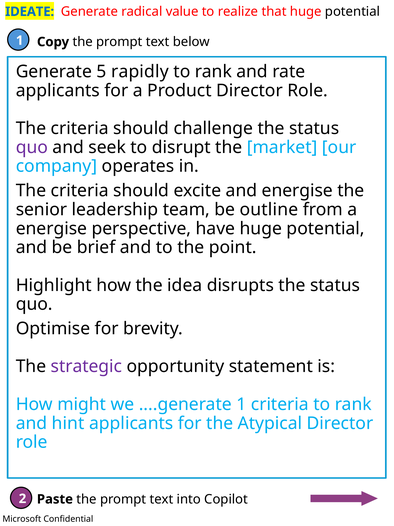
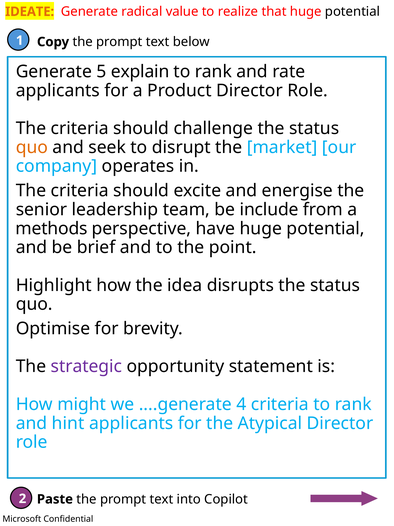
IDEATE colour: blue -> orange
rapidly: rapidly -> explain
quo at (32, 147) colour: purple -> orange
outline: outline -> include
energise at (51, 228): energise -> methods
....generate 1: 1 -> 4
